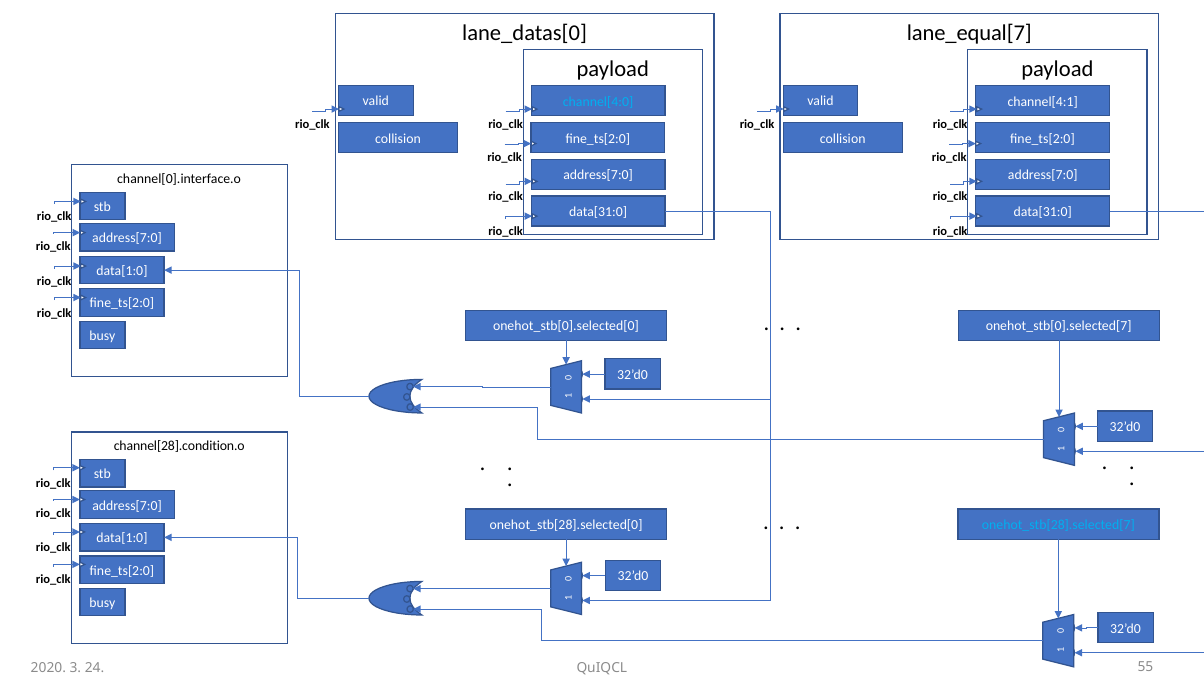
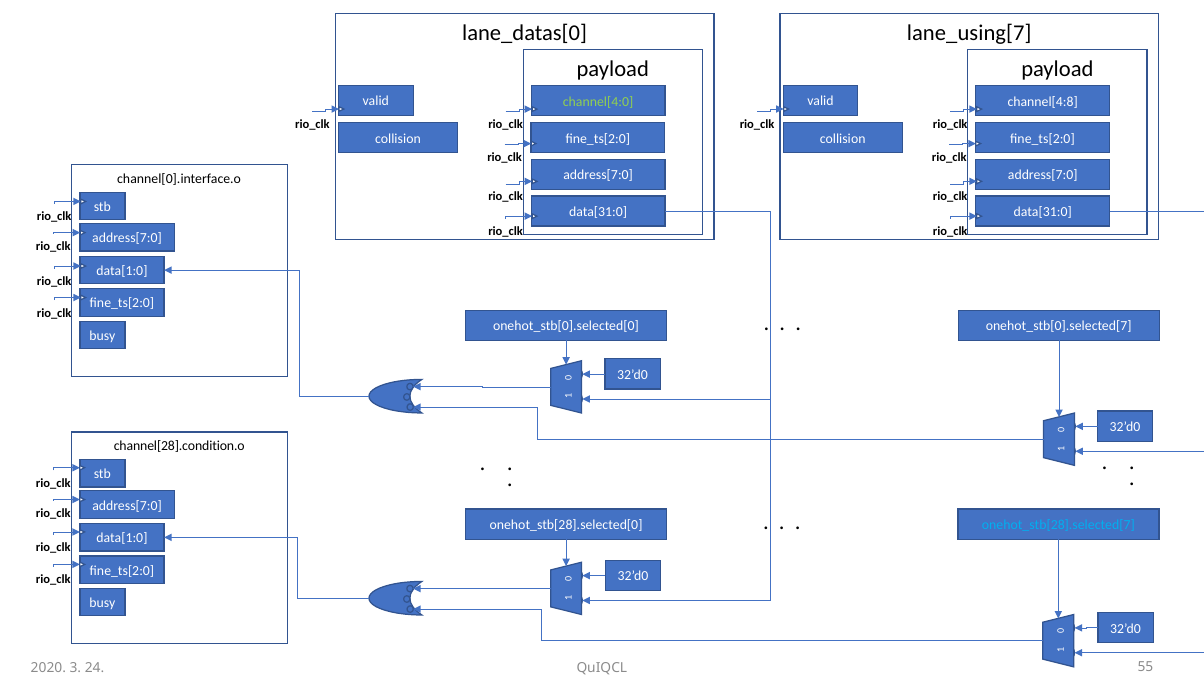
lane_equal[7: lane_equal[7 -> lane_using[7
channel[4:0 colour: light blue -> light green
channel[4:1: channel[4:1 -> channel[4:8
